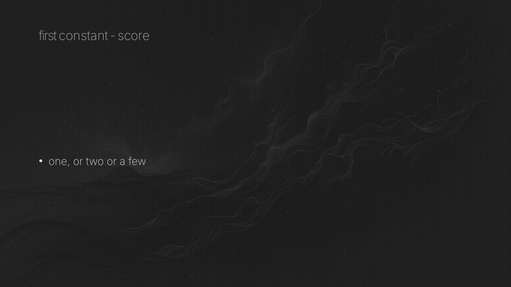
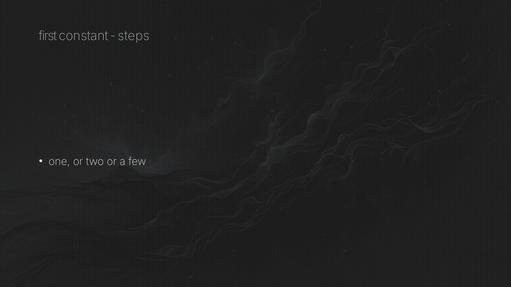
score: score -> steps
